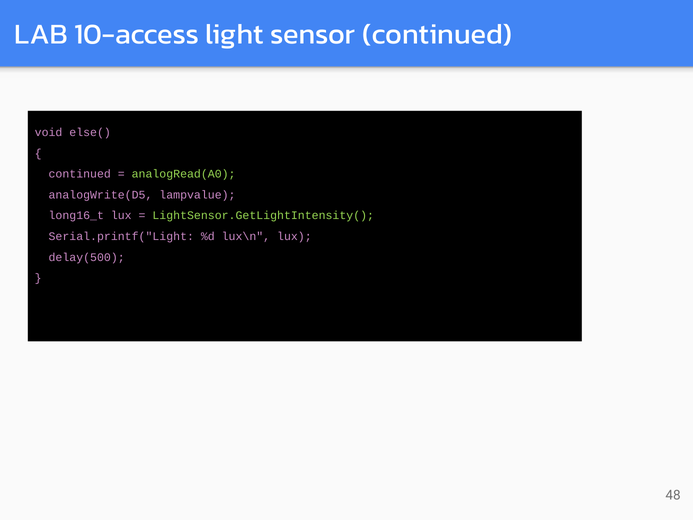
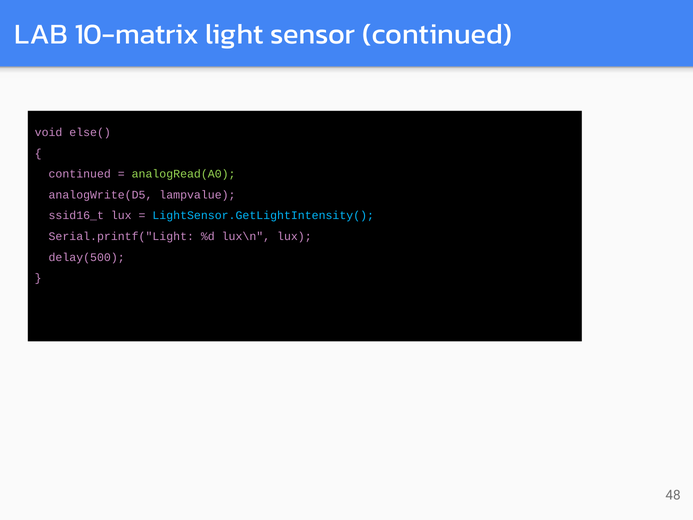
10-access: 10-access -> 10-matrix
long16_t: long16_t -> ssid16_t
LightSensor.GetLightIntensity( colour: light green -> light blue
